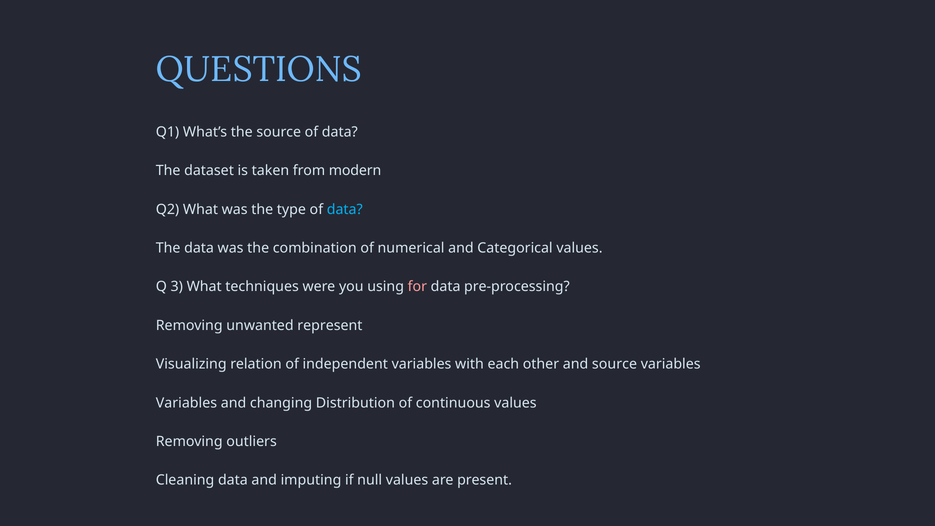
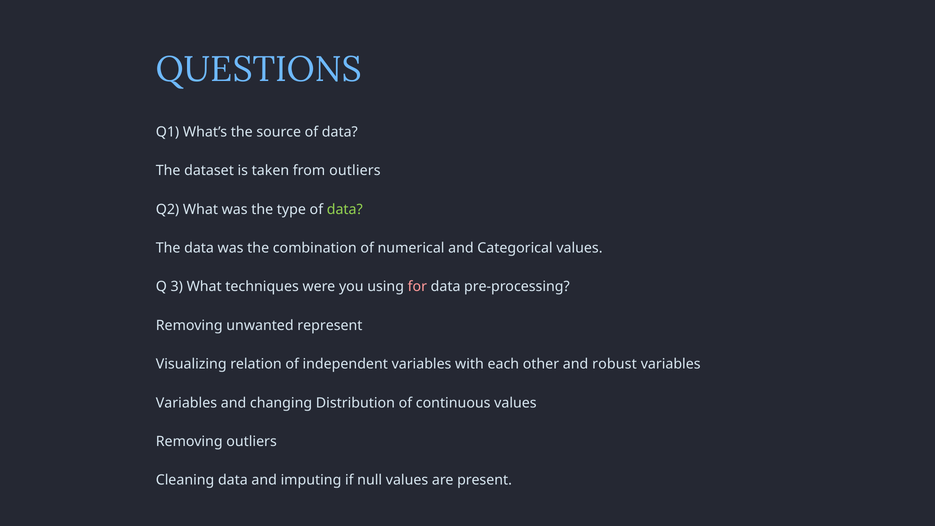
from modern: modern -> outliers
data at (345, 209) colour: light blue -> light green
and source: source -> robust
